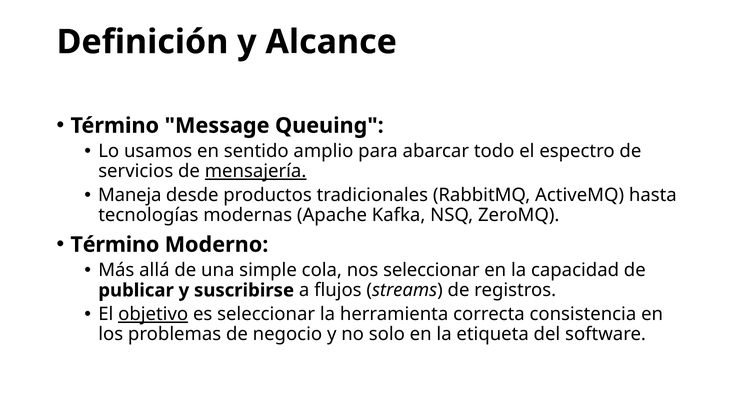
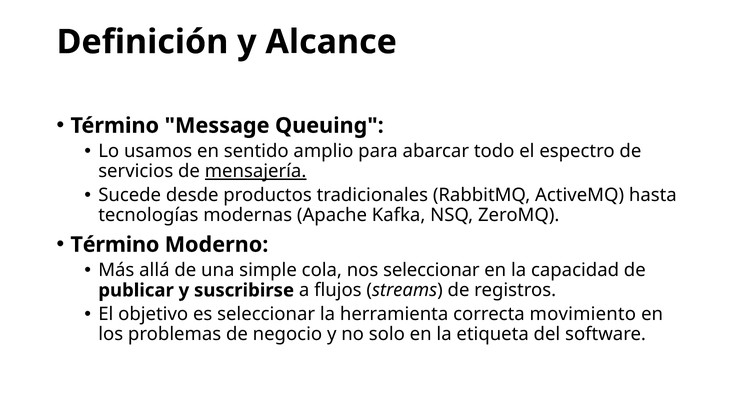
Maneja: Maneja -> Sucede
objetivo underline: present -> none
consistencia: consistencia -> movimiento
